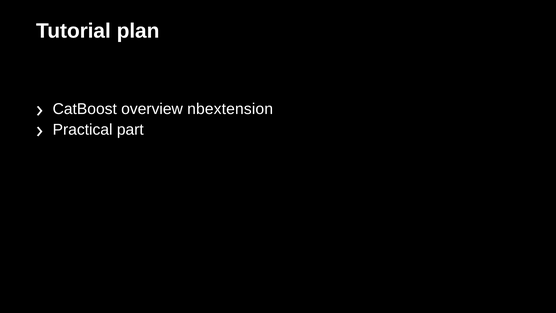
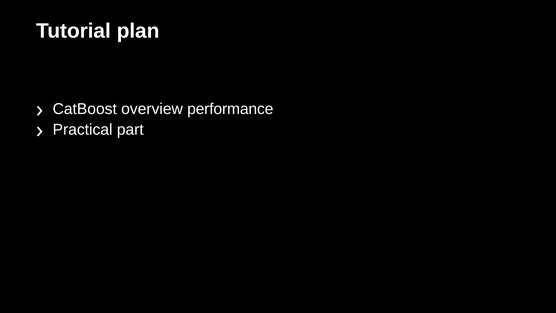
nbextension: nbextension -> performance
